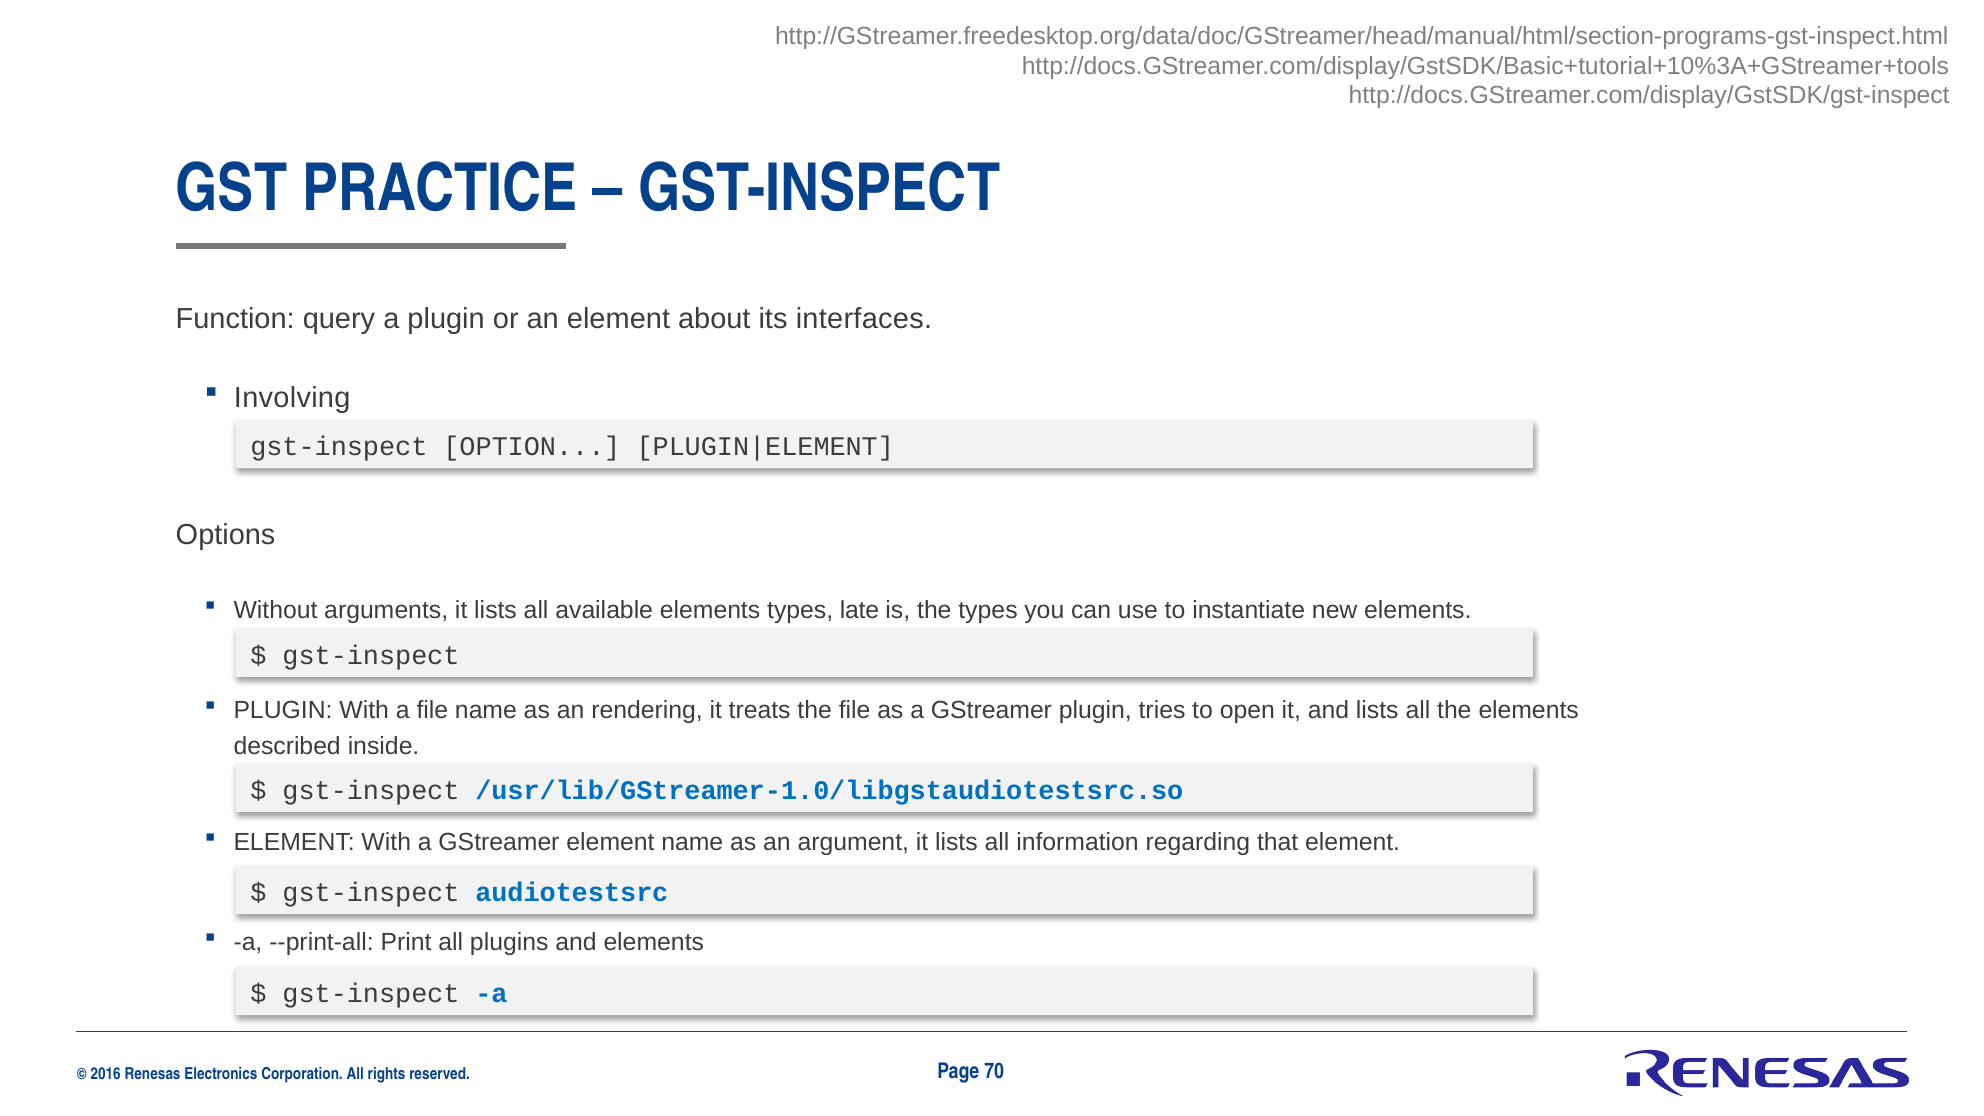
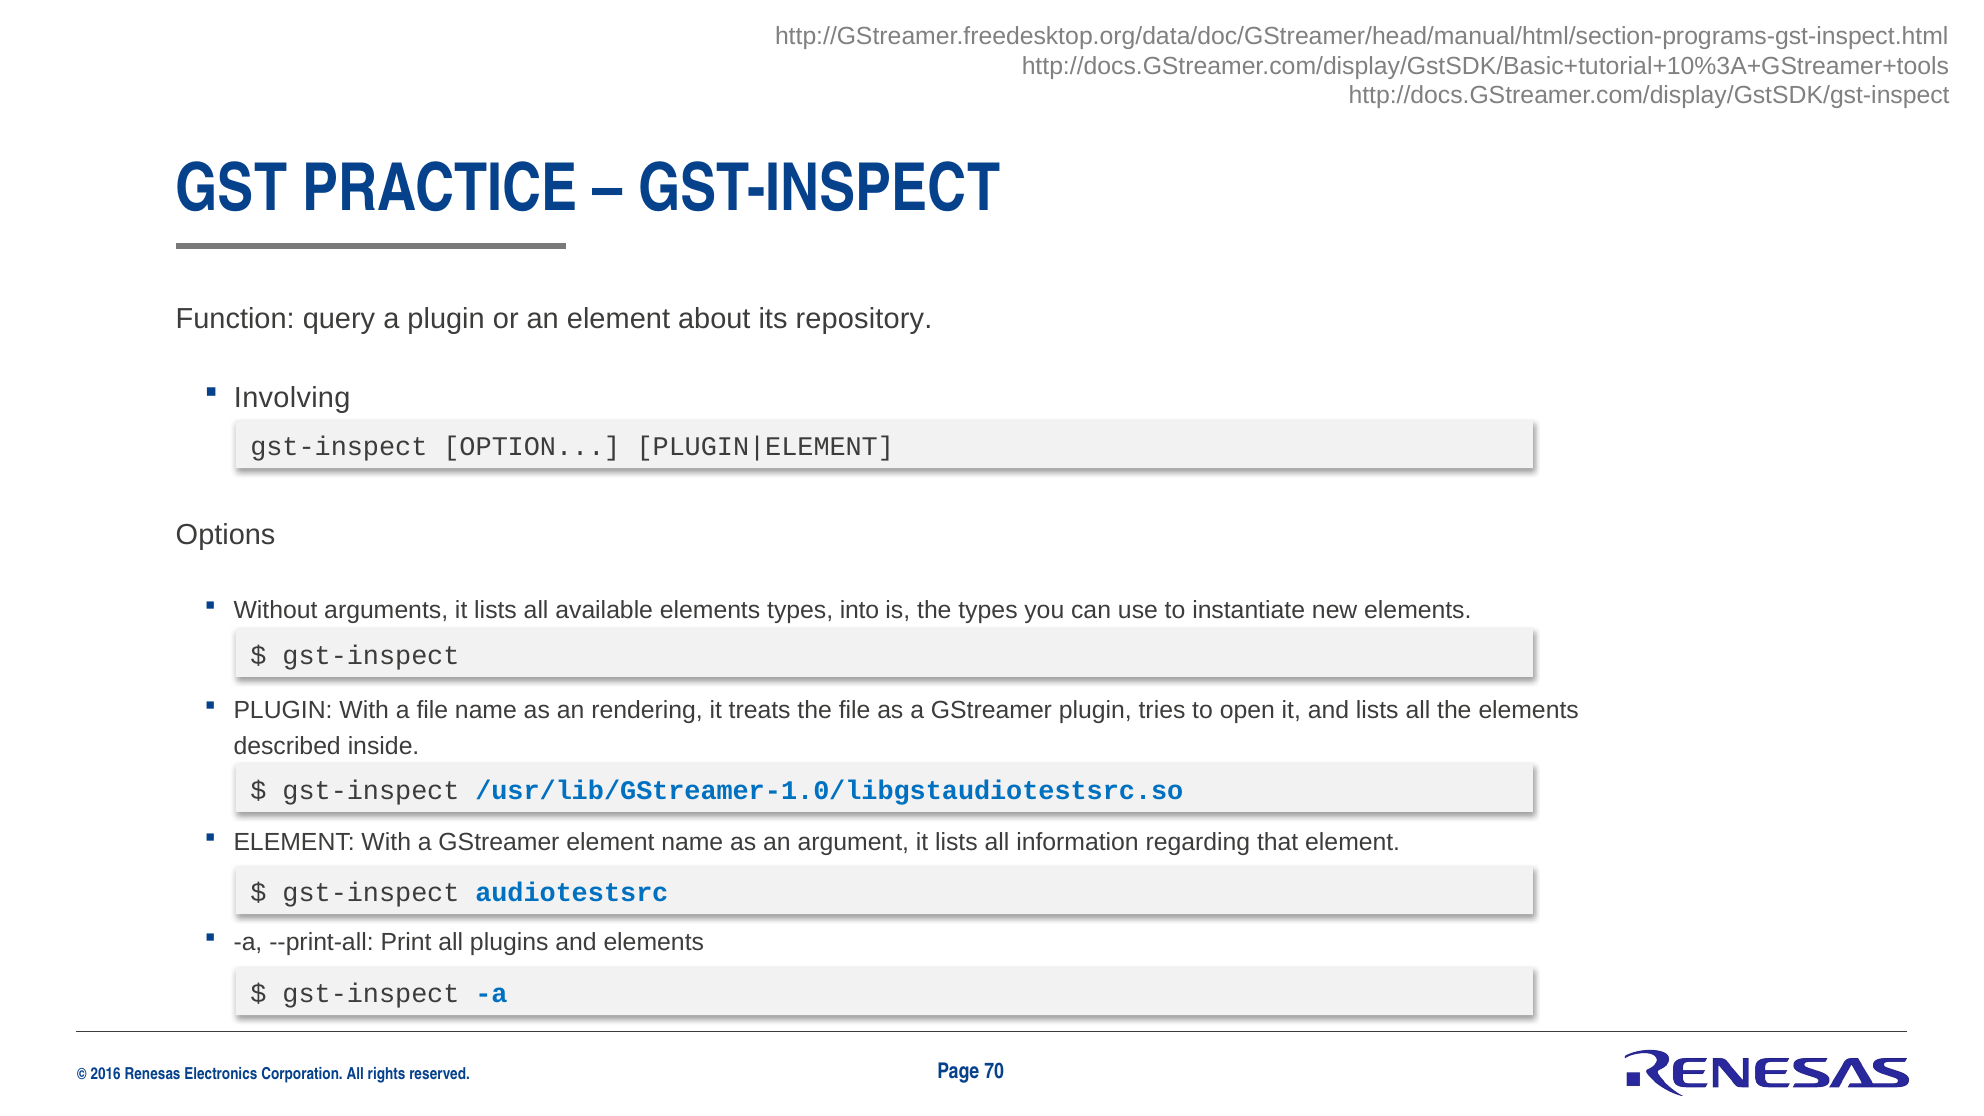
interfaces: interfaces -> repository
late: late -> into
